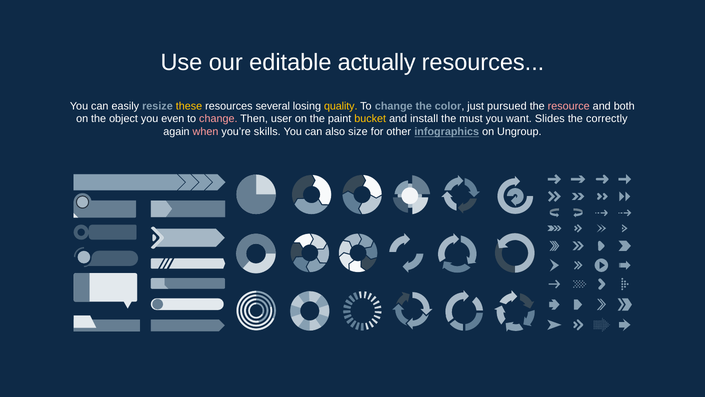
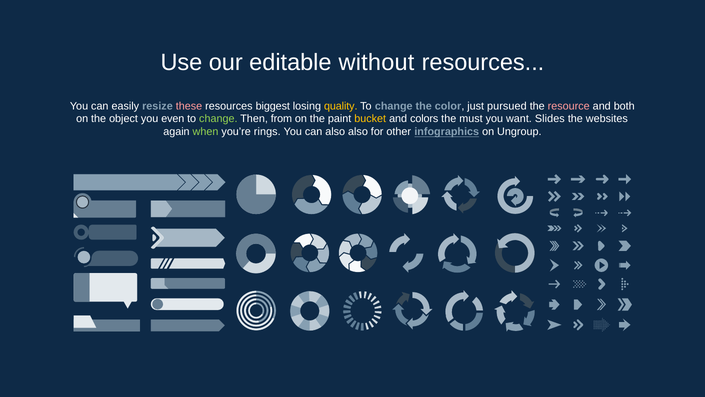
actually: actually -> without
these colour: yellow -> pink
several: several -> biggest
change at (218, 119) colour: pink -> light green
user: user -> from
install: install -> colors
correctly: correctly -> websites
when colour: pink -> light green
skills: skills -> rings
also size: size -> also
